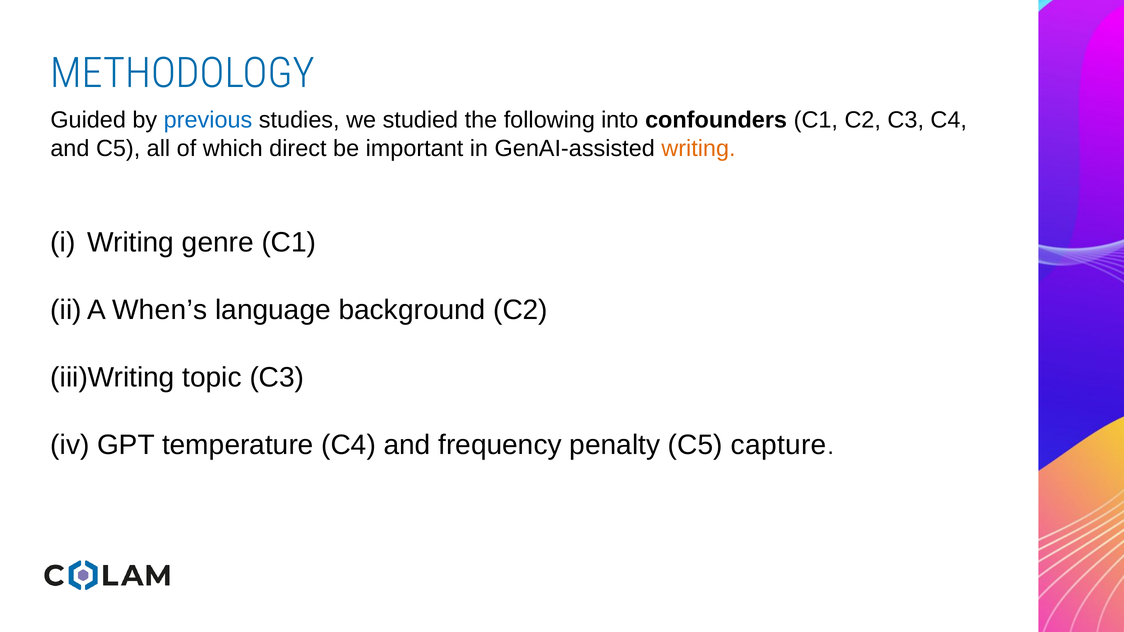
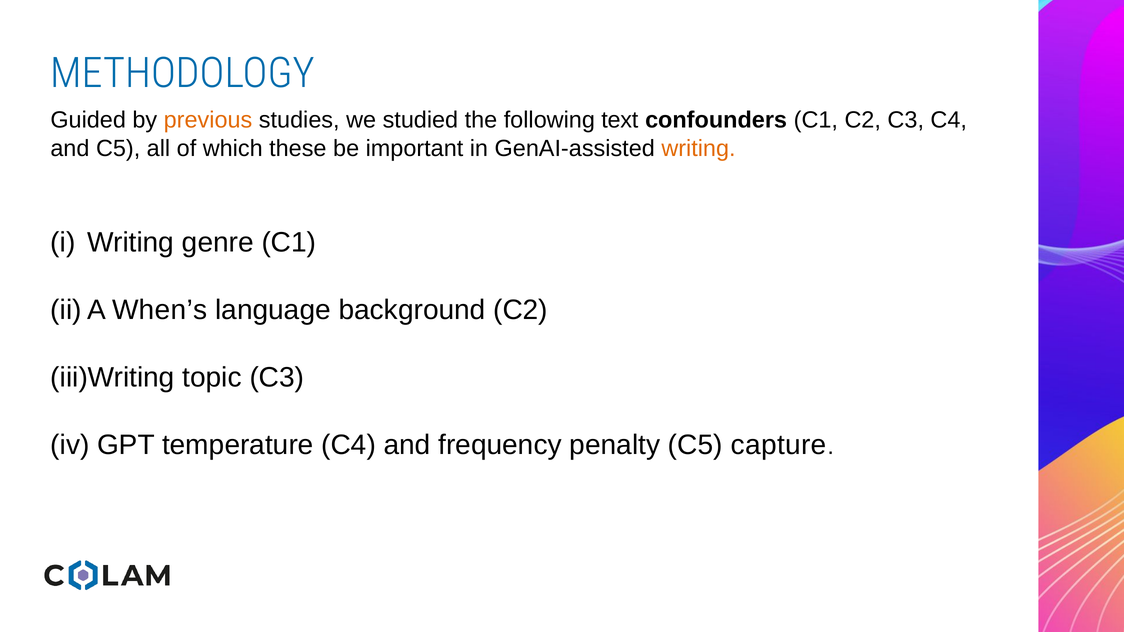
previous colour: blue -> orange
into: into -> text
direct: direct -> these
